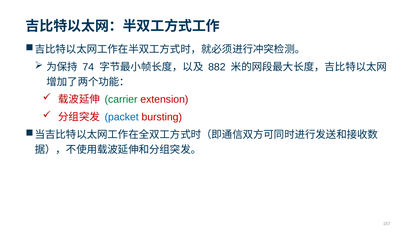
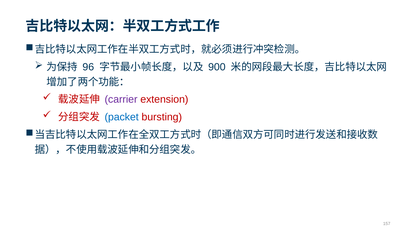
74: 74 -> 96
882: 882 -> 900
carrier colour: green -> purple
